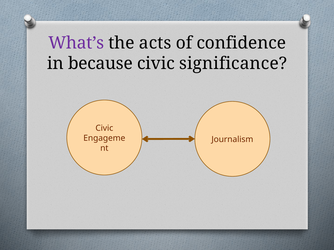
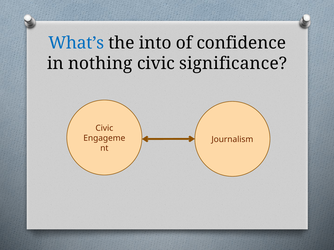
What’s colour: purple -> blue
acts: acts -> into
because: because -> nothing
